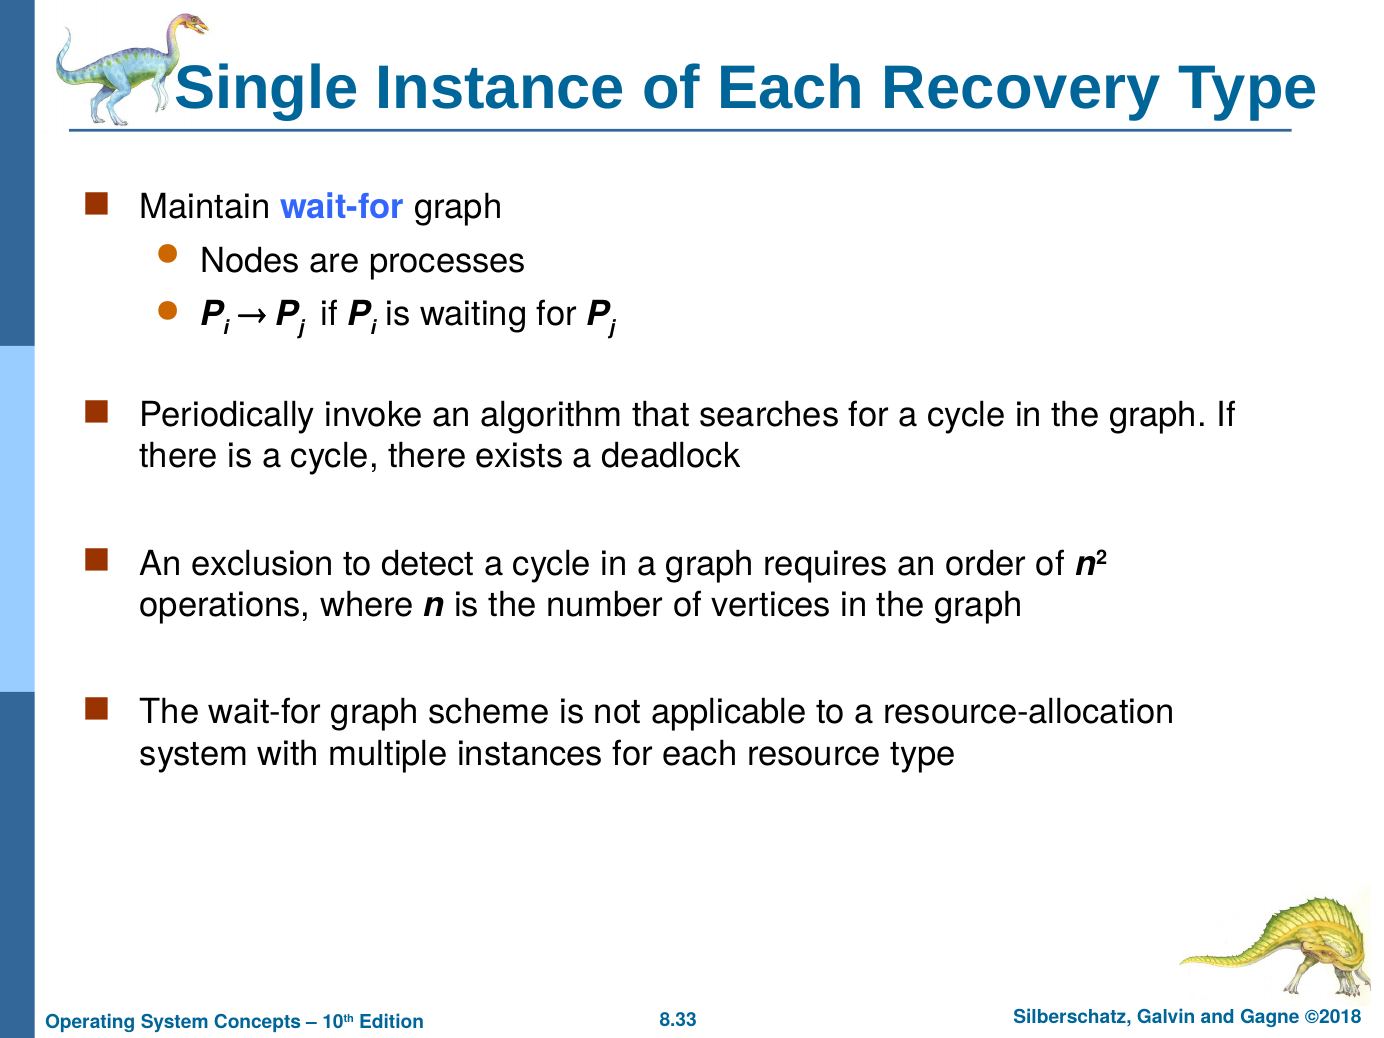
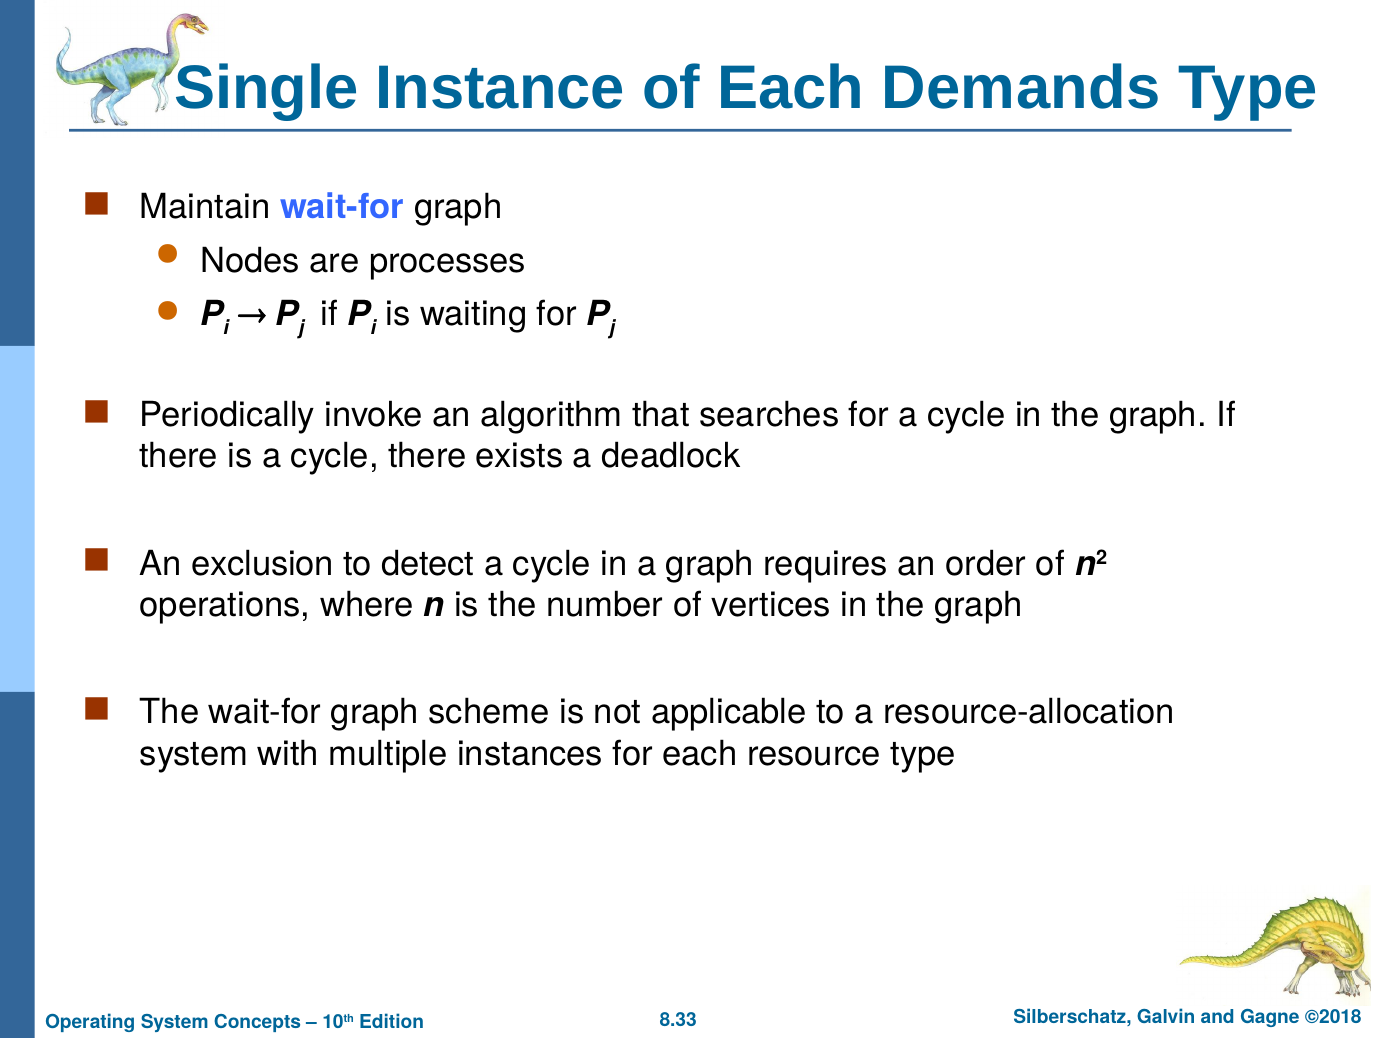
Recovery: Recovery -> Demands
